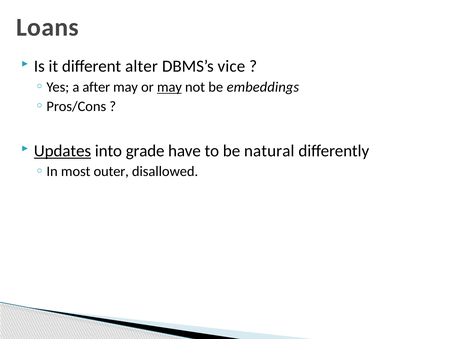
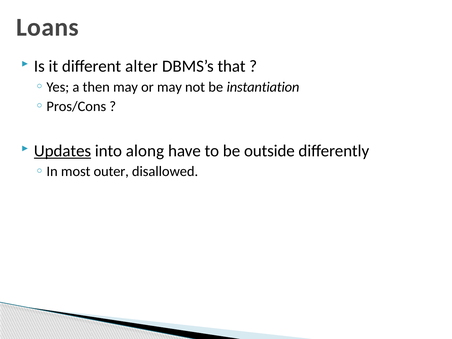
vice: vice -> that
after: after -> then
may at (169, 87) underline: present -> none
embeddings: embeddings -> instantiation
grade: grade -> along
natural: natural -> outside
